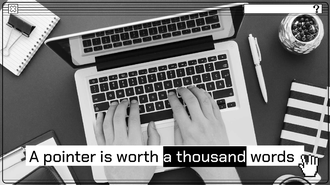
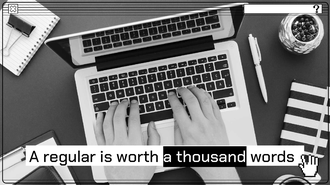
pointer: pointer -> regular
